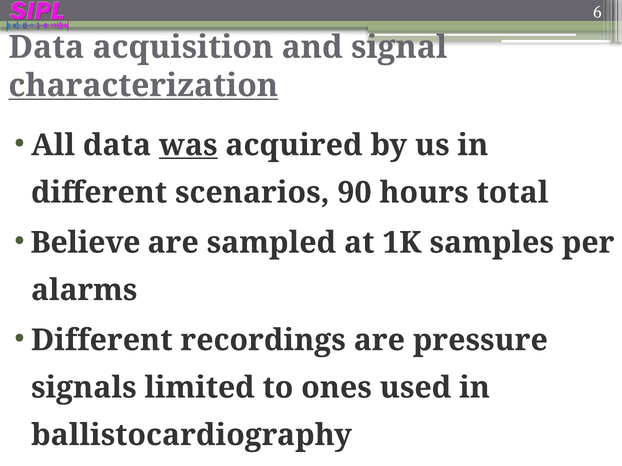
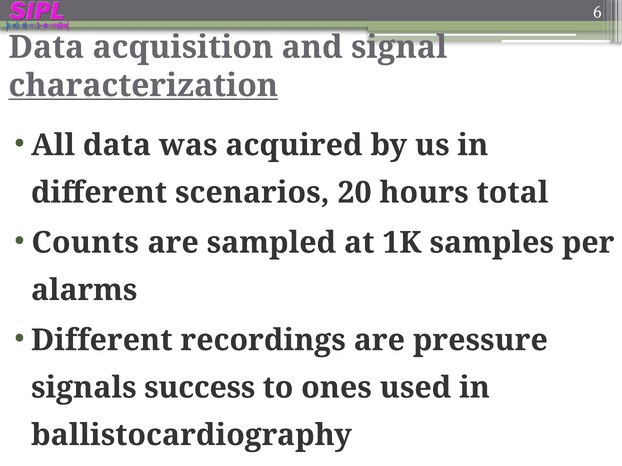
was underline: present -> none
90: 90 -> 20
Believe: Believe -> Counts
limited: limited -> success
